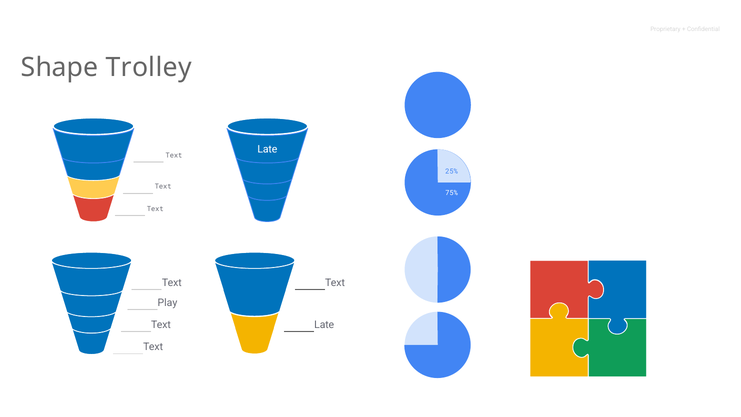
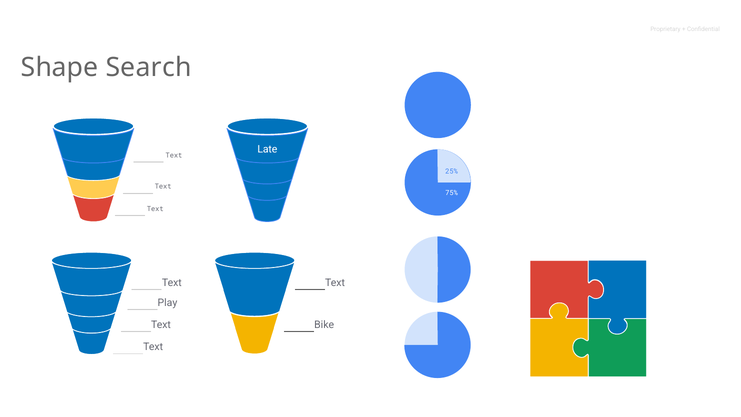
Trolley: Trolley -> Search
Late at (324, 325): Late -> Bike
